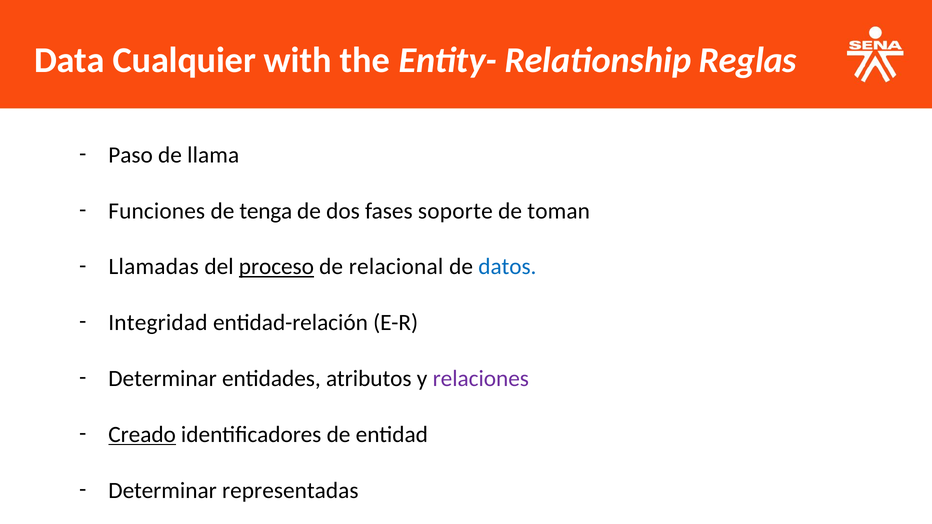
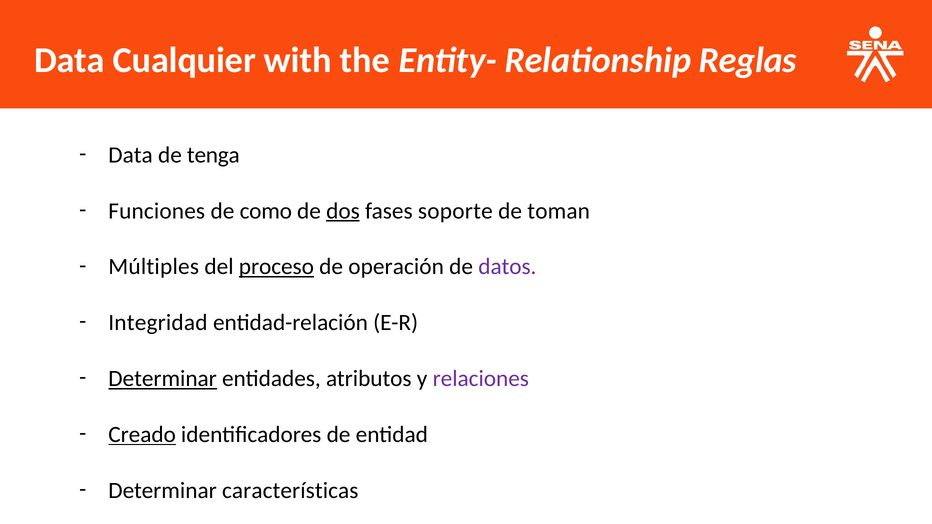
Paso at (131, 155): Paso -> Data
llama: llama -> tenga
tenga: tenga -> como
dos underline: none -> present
Llamadas: Llamadas -> Múltiples
relacional: relacional -> operación
datos colour: blue -> purple
Determinar at (163, 379) underline: none -> present
representadas: representadas -> características
